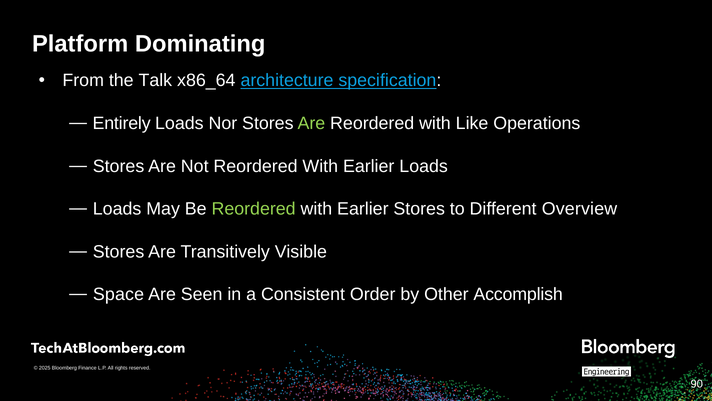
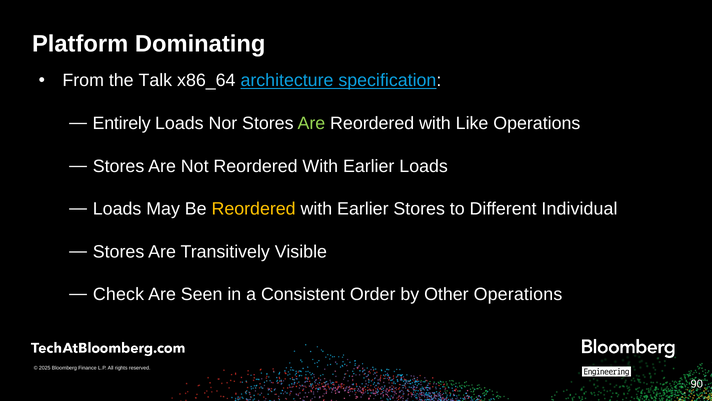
Reordered at (254, 209) colour: light green -> yellow
Overview: Overview -> Individual
Space: Space -> Check
Other Accomplish: Accomplish -> Operations
